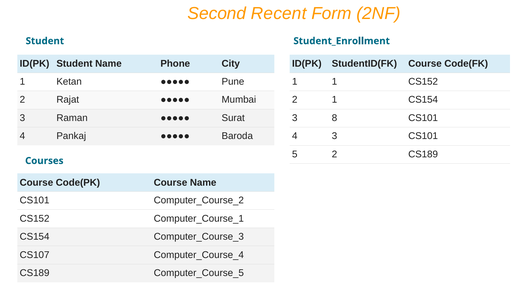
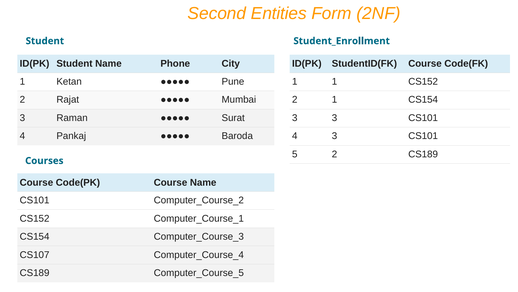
Recent: Recent -> Entities
3 8: 8 -> 3
